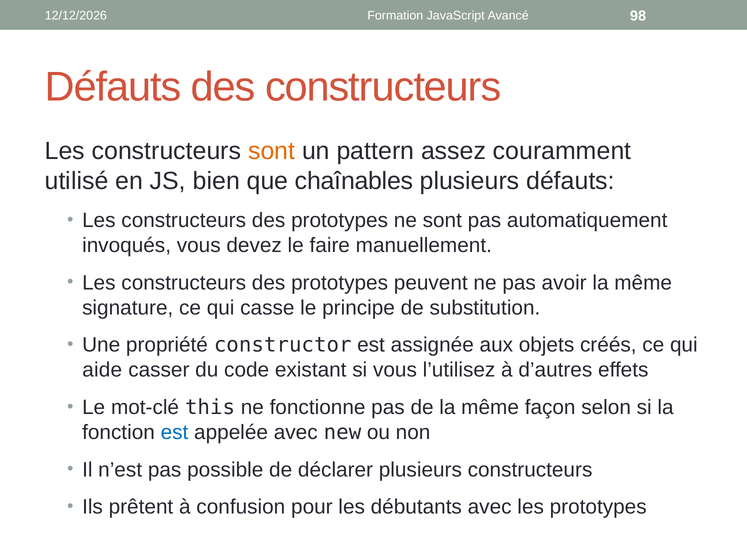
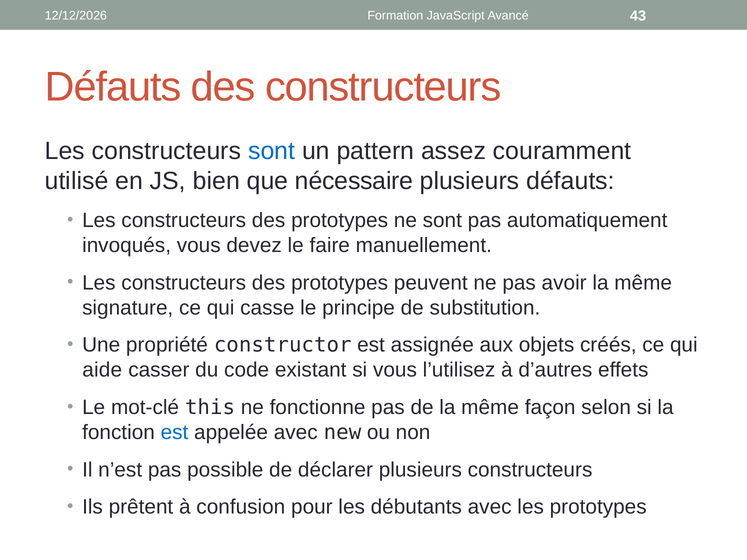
98: 98 -> 43
sont at (272, 151) colour: orange -> blue
chaînables: chaînables -> nécessaire
